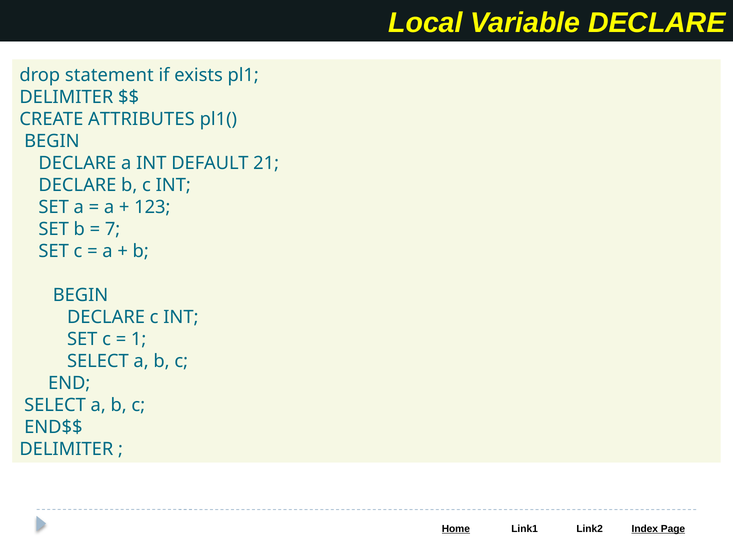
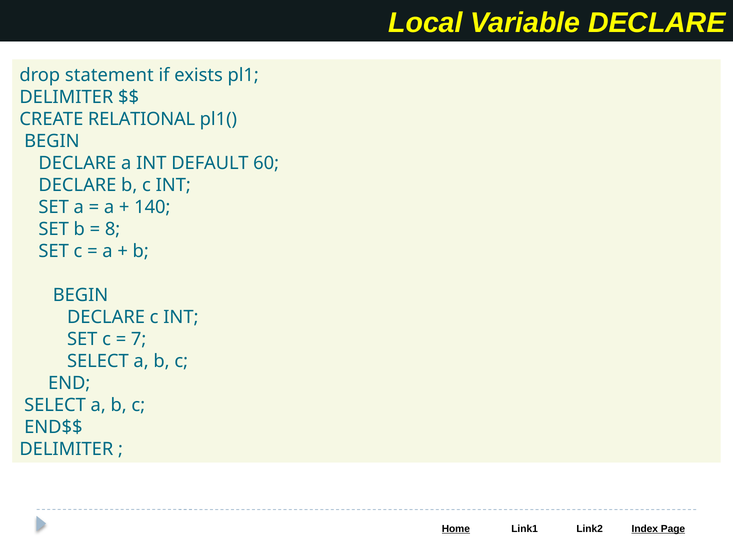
ATTRIBUTES: ATTRIBUTES -> RELATIONAL
21: 21 -> 60
123: 123 -> 140
7: 7 -> 8
1: 1 -> 7
